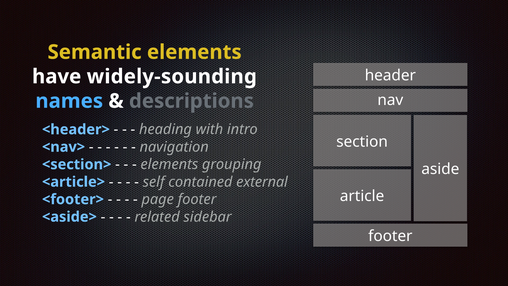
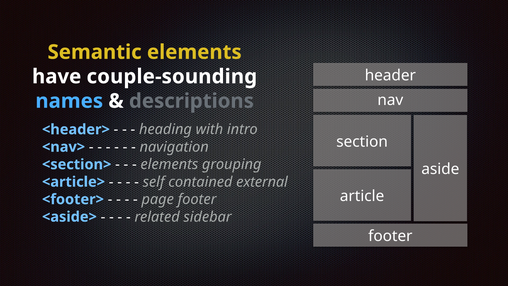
widely-sounding: widely-sounding -> couple-sounding
